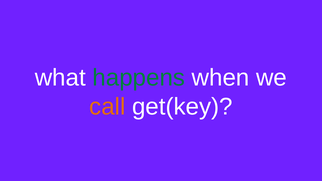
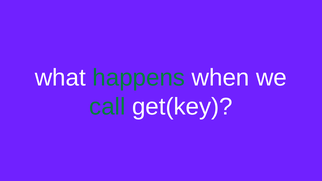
call colour: orange -> green
